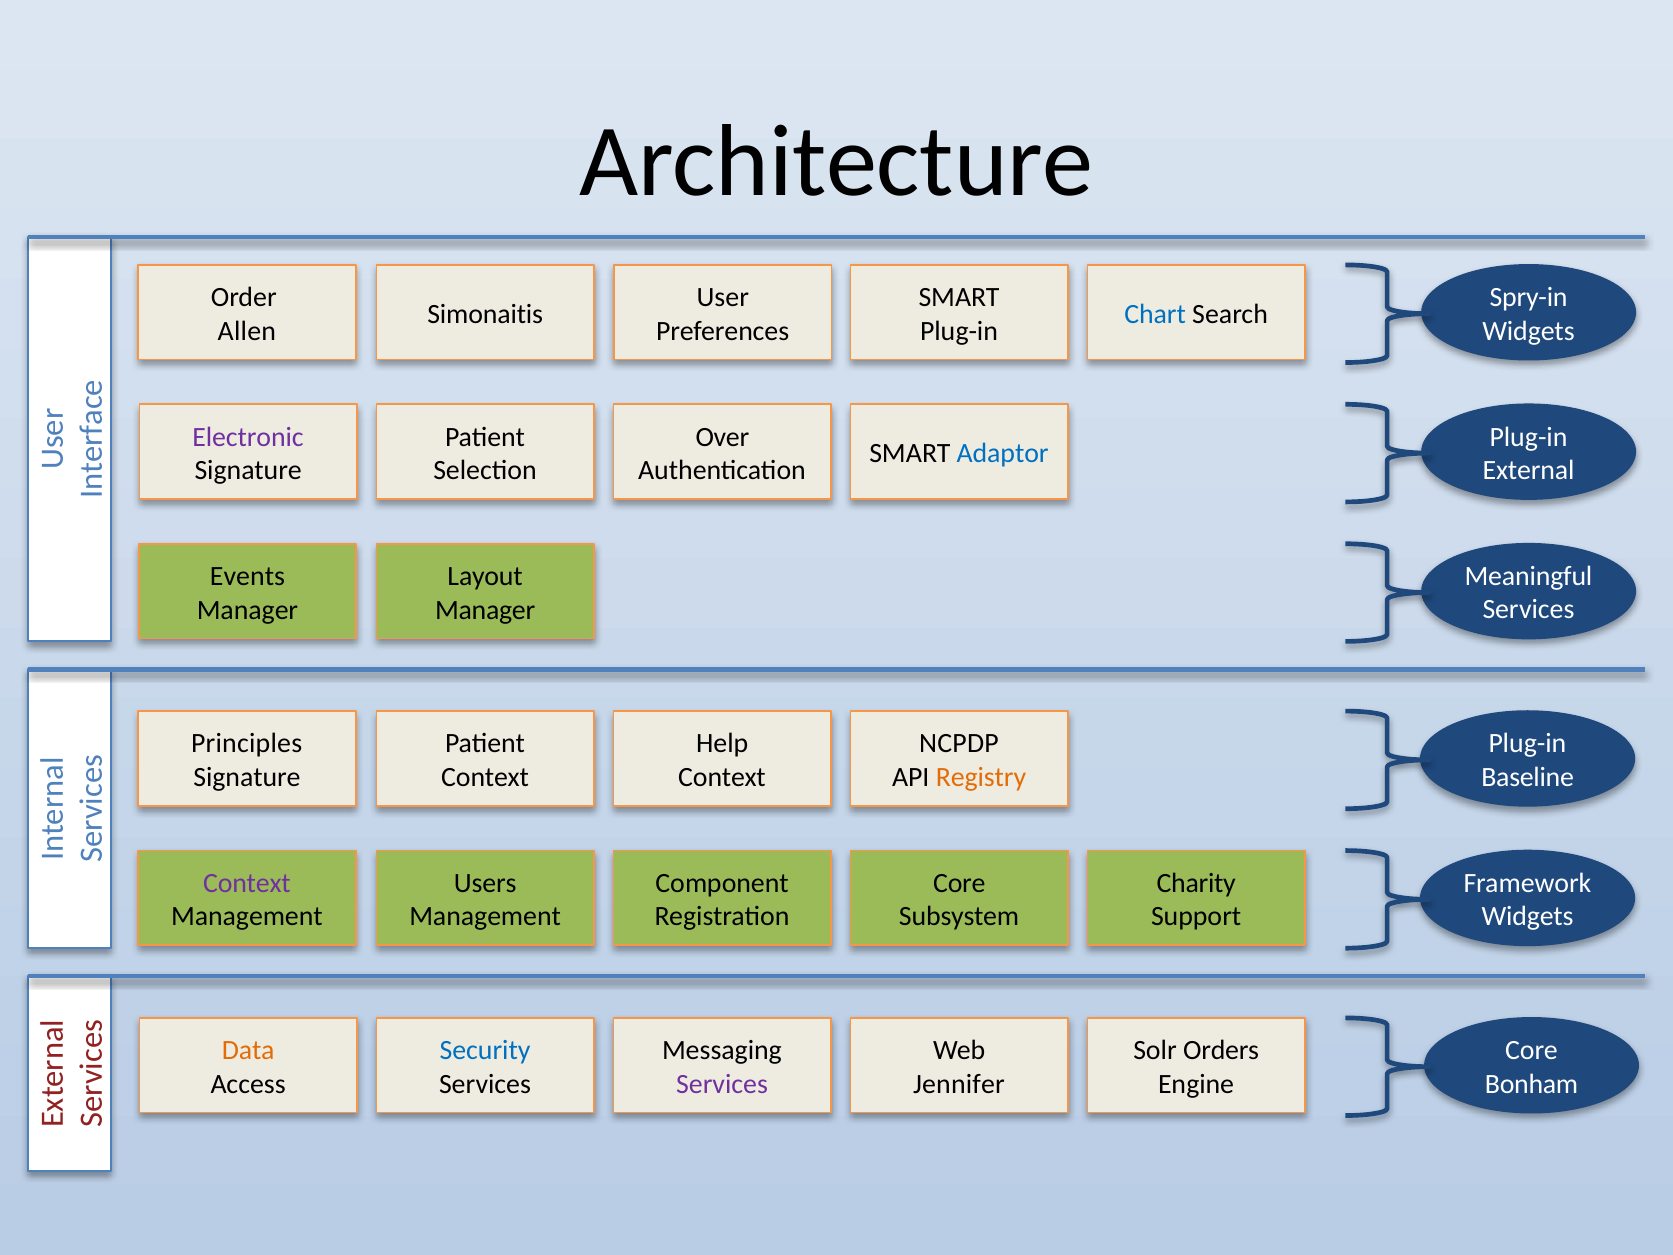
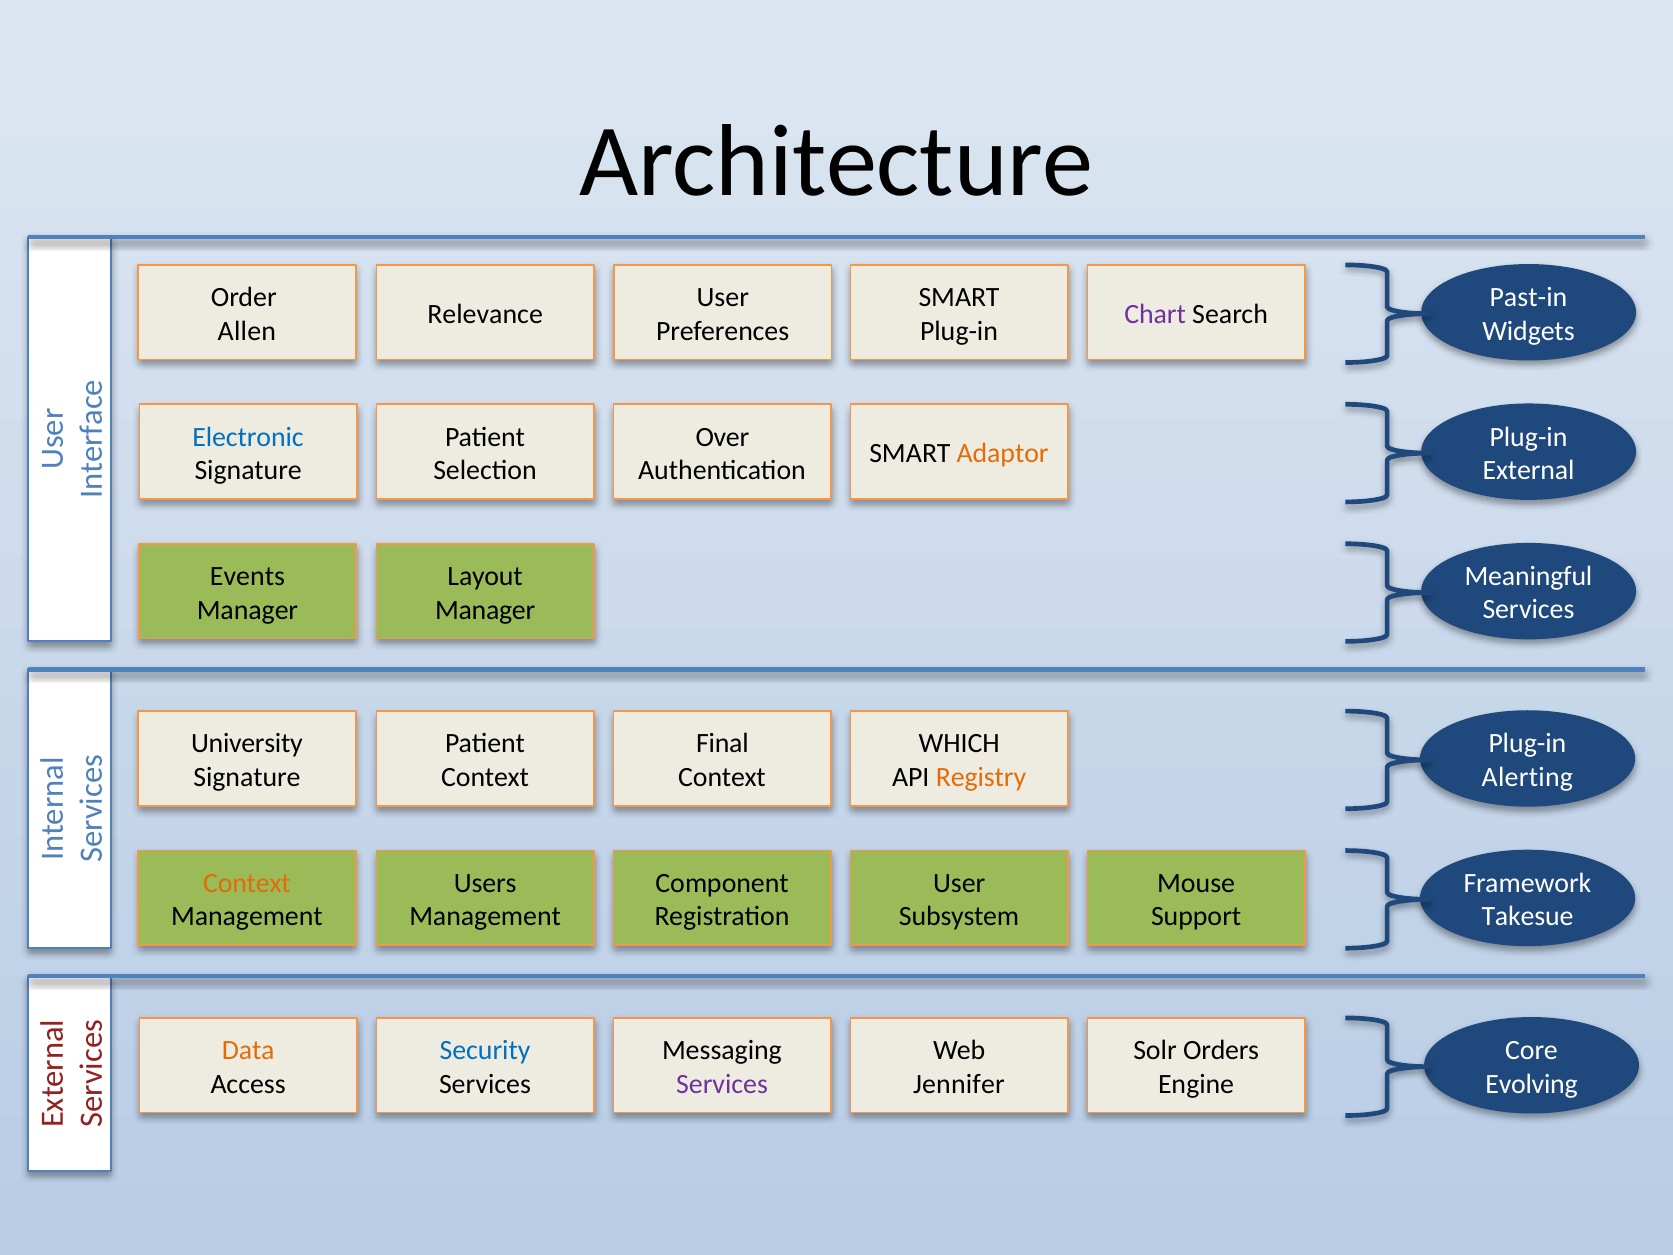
Spry-in: Spry-in -> Past-in
Simonaitis: Simonaitis -> Relevance
Chart colour: blue -> purple
Electronic colour: purple -> blue
Adaptor colour: blue -> orange
Principles: Principles -> University
Help: Help -> Final
NCPDP: NCPDP -> WHICH
Baseline: Baseline -> Alerting
Context at (247, 883) colour: purple -> orange
Core at (959, 883): Core -> User
Charity: Charity -> Mouse
Widgets at (1528, 916): Widgets -> Takesue
Bonham: Bonham -> Evolving
